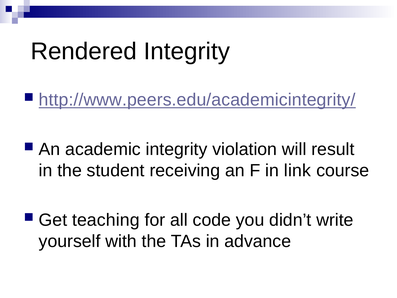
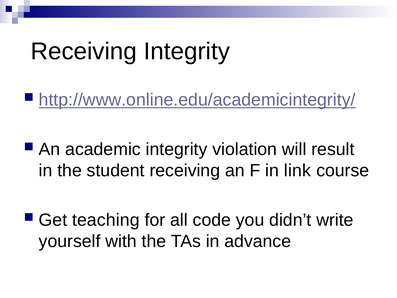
Rendered at (84, 51): Rendered -> Receiving
http://www.peers.edu/academicintegrity/: http://www.peers.edu/academicintegrity/ -> http://www.online.edu/academicintegrity/
